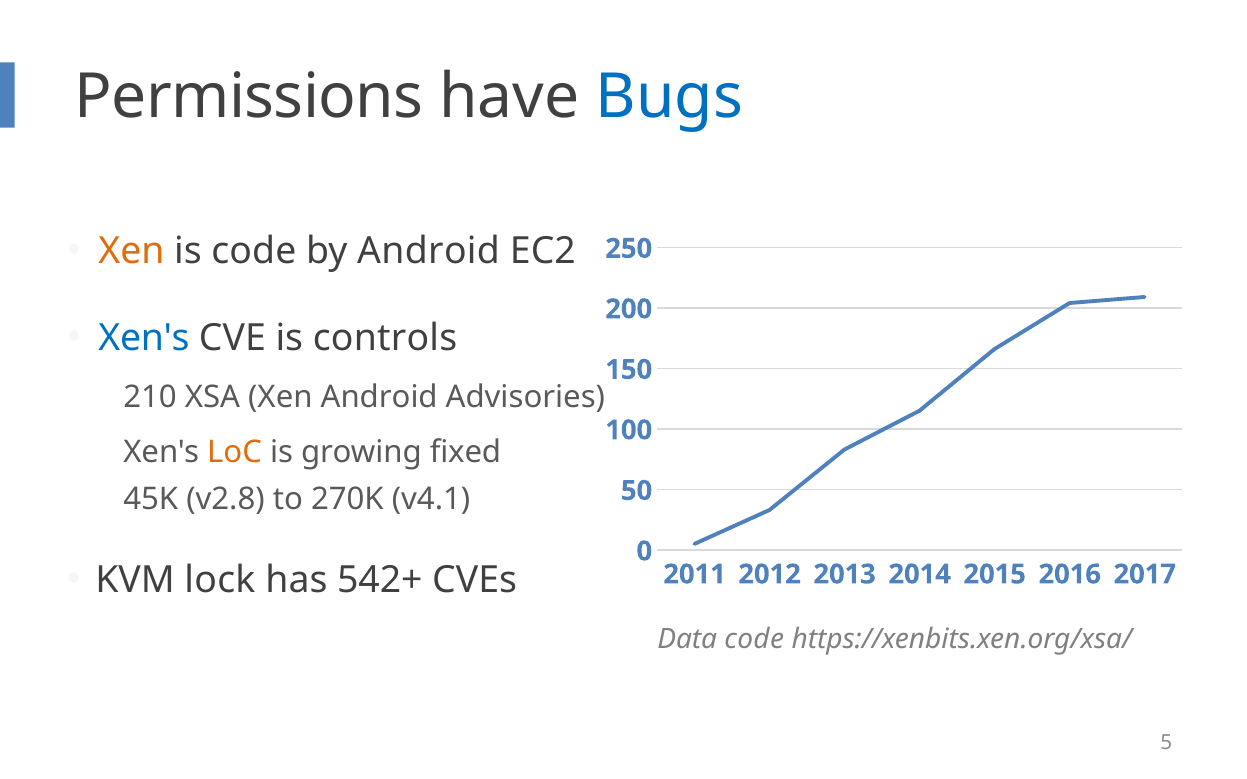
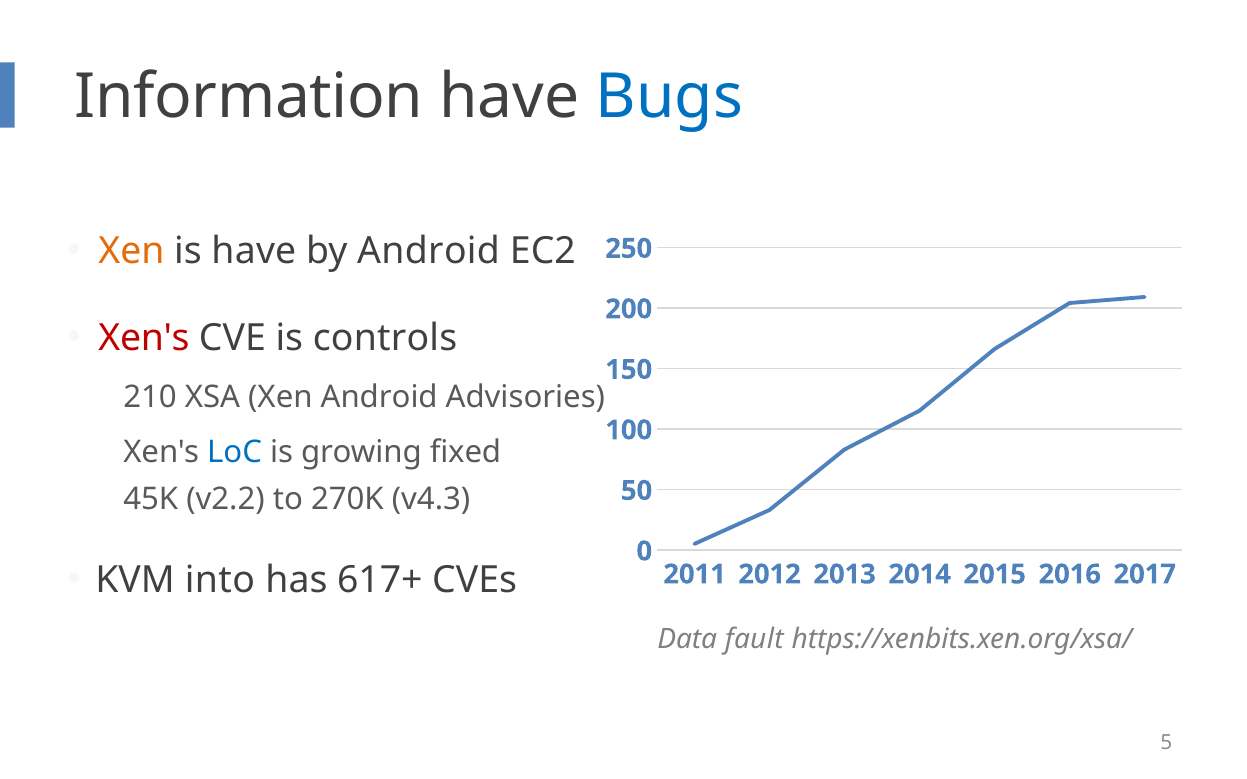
Permissions: Permissions -> Information
is code: code -> have
Xen's at (144, 338) colour: blue -> red
LoC colour: orange -> blue
v2.8: v2.8 -> v2.2
v4.1: v4.1 -> v4.3
lock: lock -> into
542+: 542+ -> 617+
Data code: code -> fault
